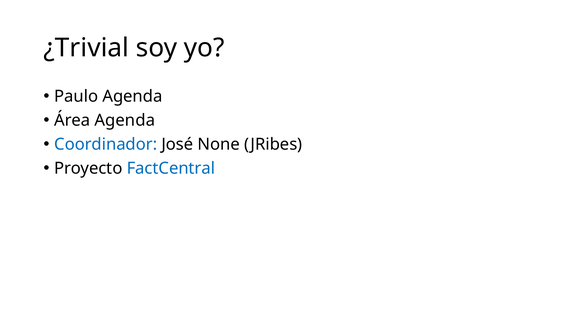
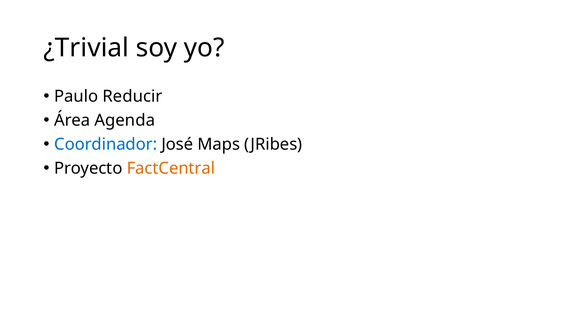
Paulo Agenda: Agenda -> Reducir
None: None -> Maps
FactCentral colour: blue -> orange
